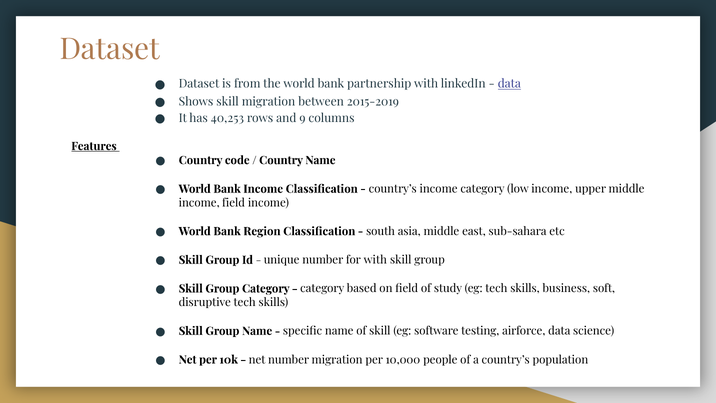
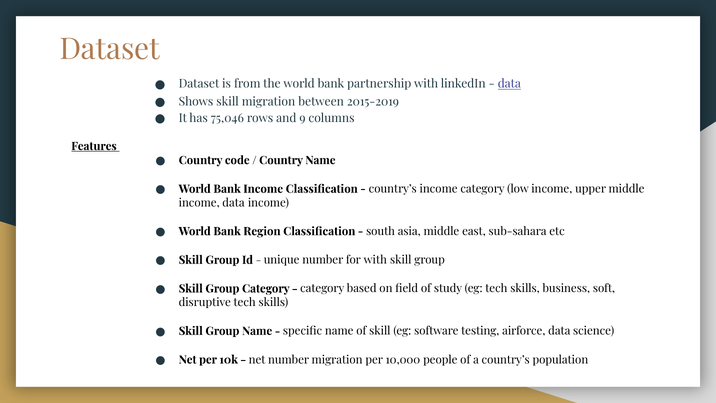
40,253: 40,253 -> 75,046
income field: field -> data
